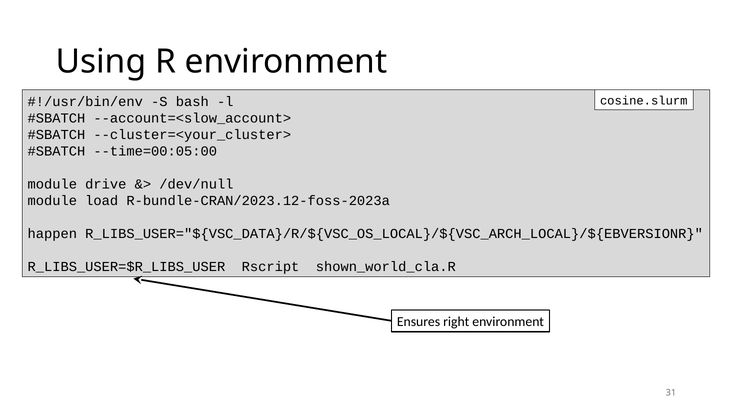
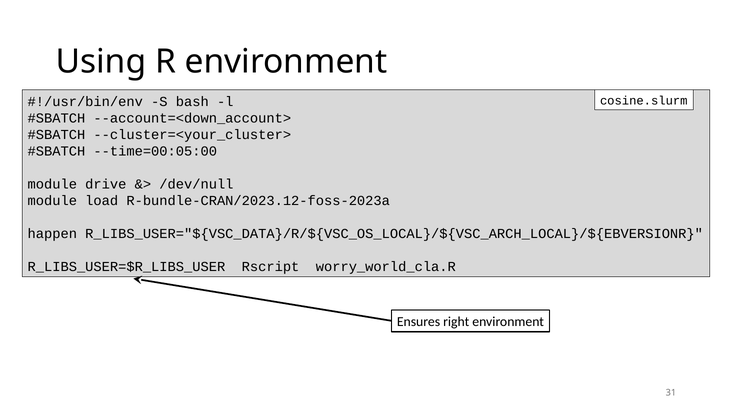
--account=<slow_account>: --account=<slow_account> -> --account=<down_account>
shown_world_cla.R: shown_world_cla.R -> worry_world_cla.R
